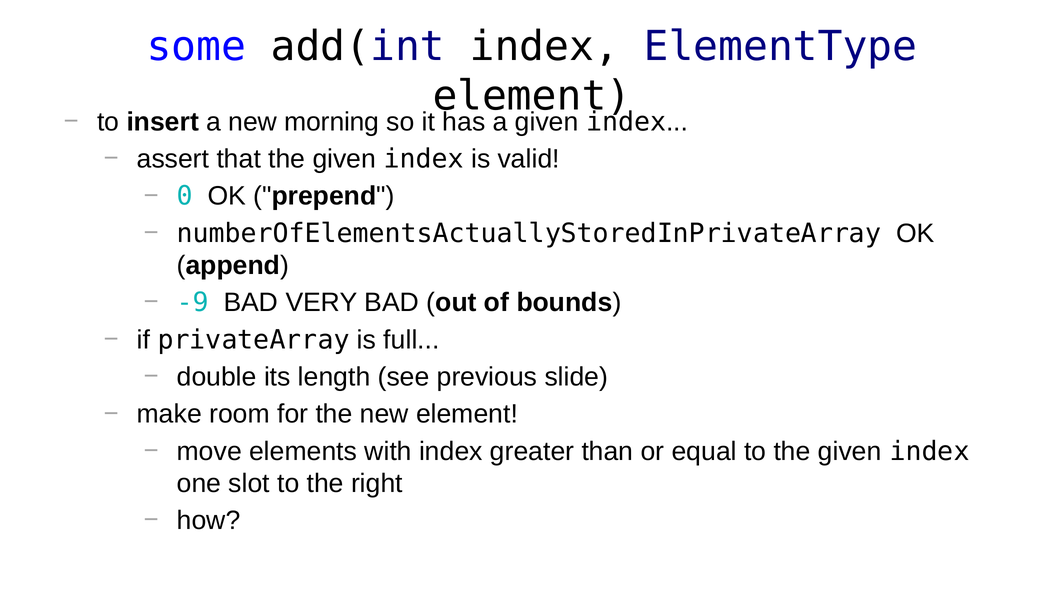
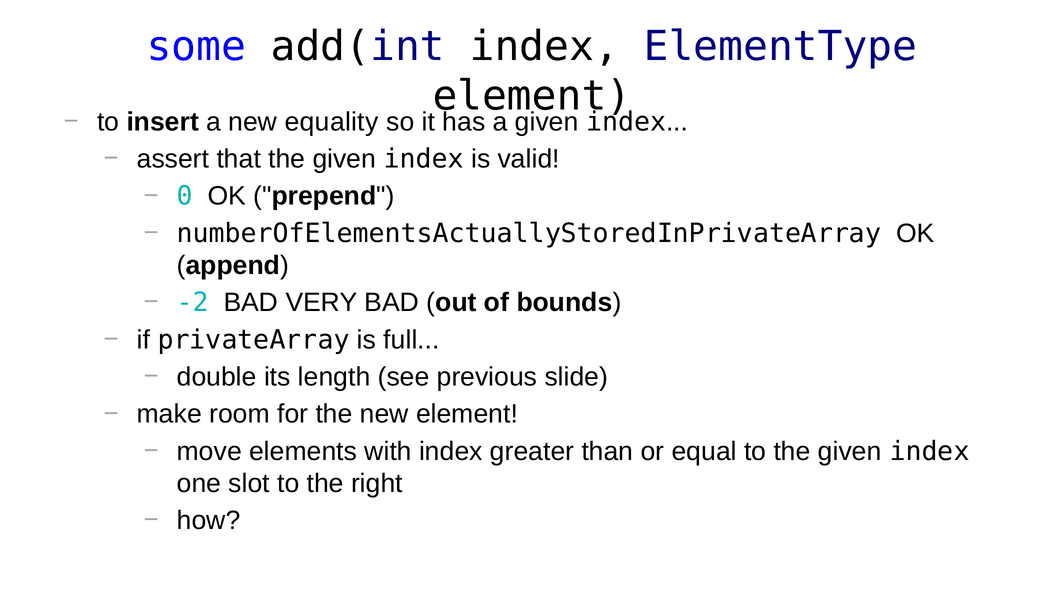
morning: morning -> equality
-9: -9 -> -2
